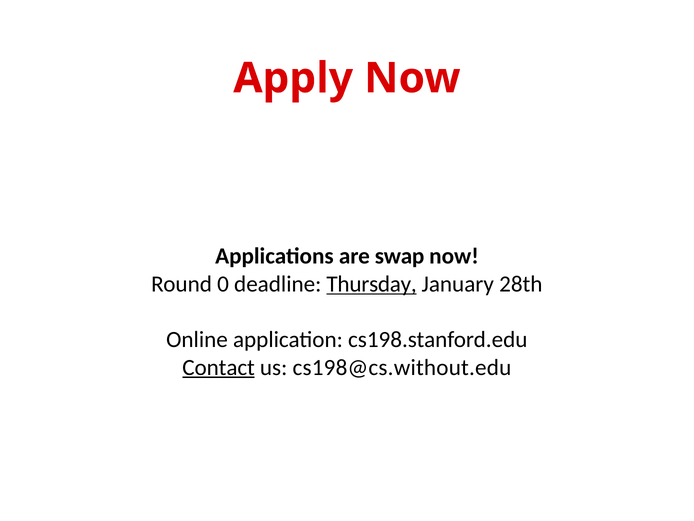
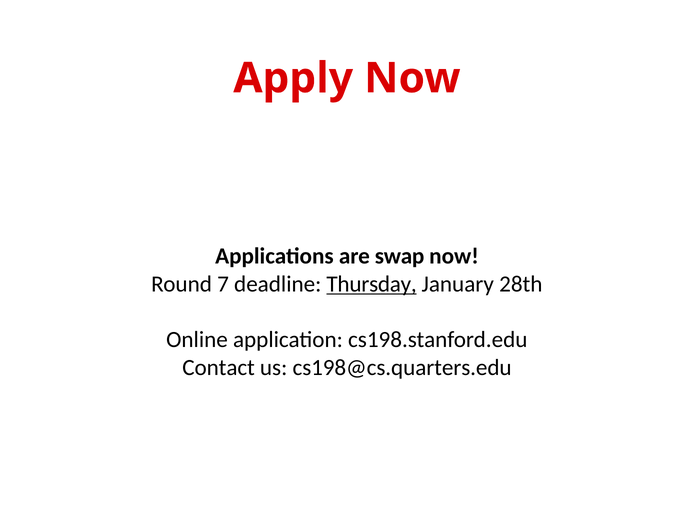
0: 0 -> 7
Contact underline: present -> none
cs198@cs.without.edu: cs198@cs.without.edu -> cs198@cs.quarters.edu
